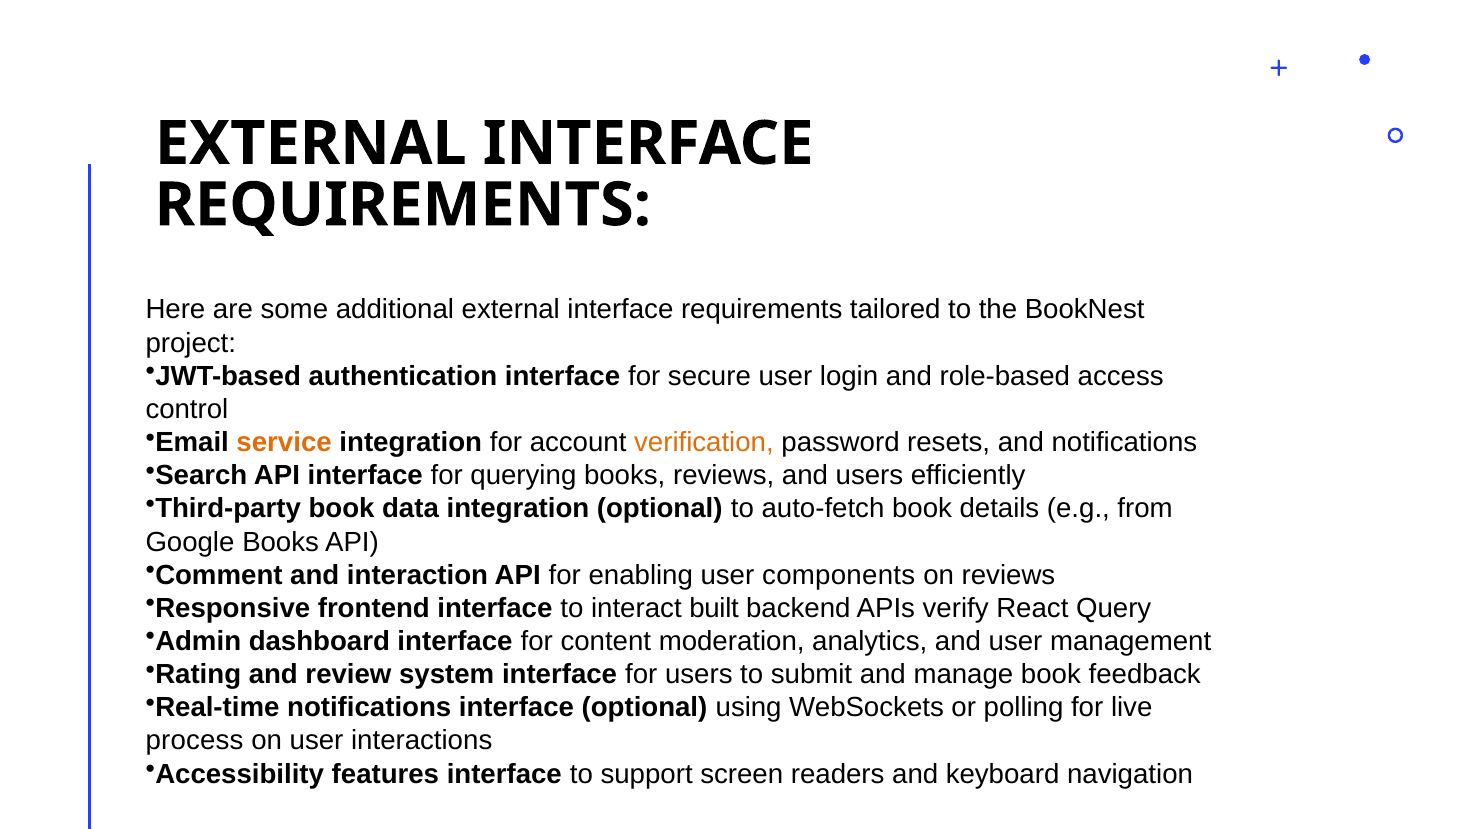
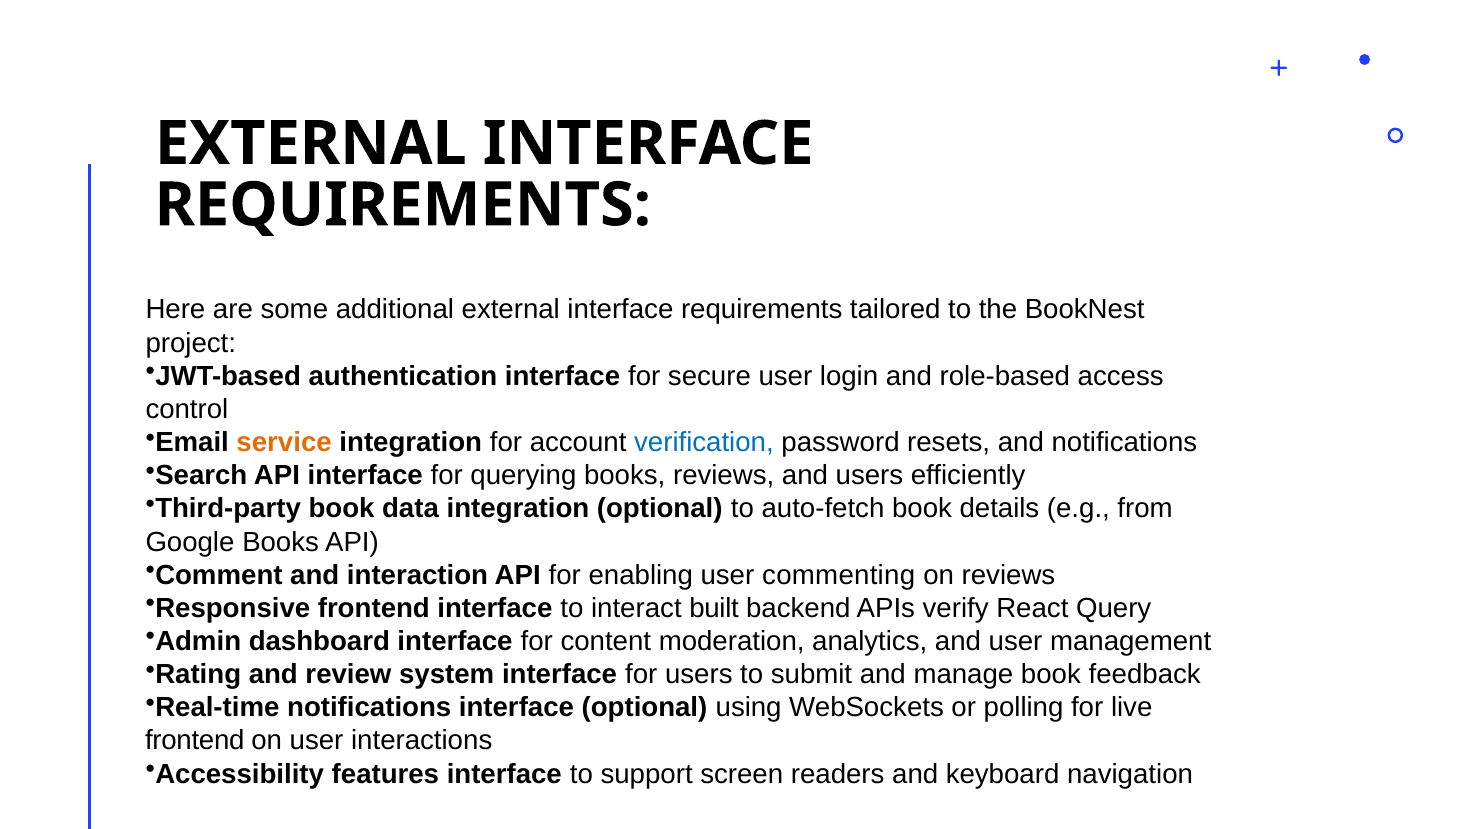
verification colour: orange -> blue
components: components -> commenting
process at (195, 741): process -> frontend
